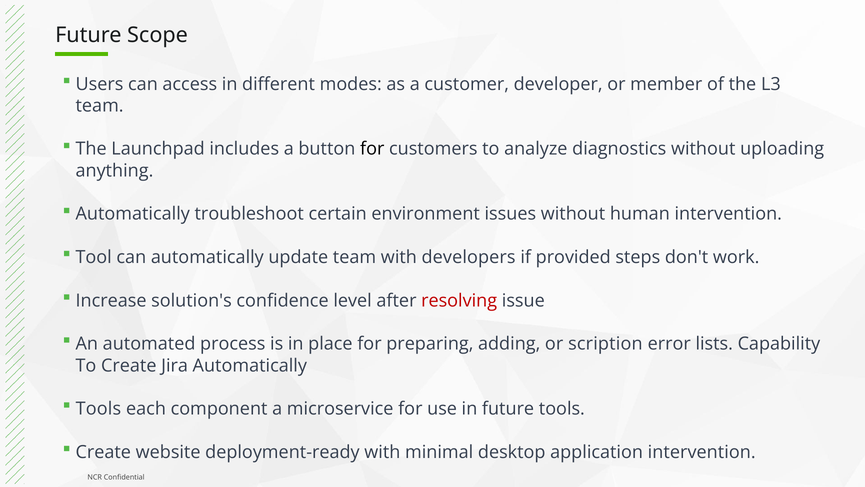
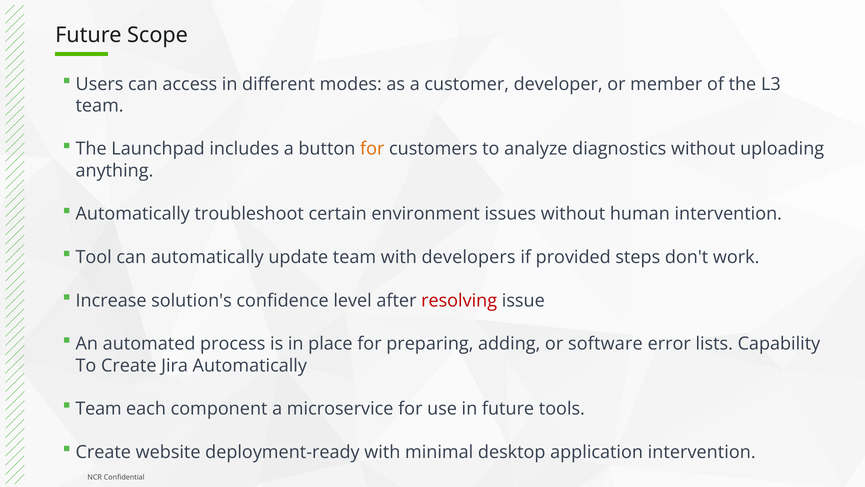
for at (372, 149) colour: black -> orange
scription: scription -> software
Tools at (98, 409): Tools -> Team
